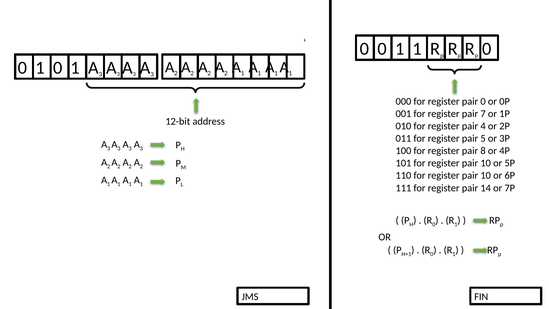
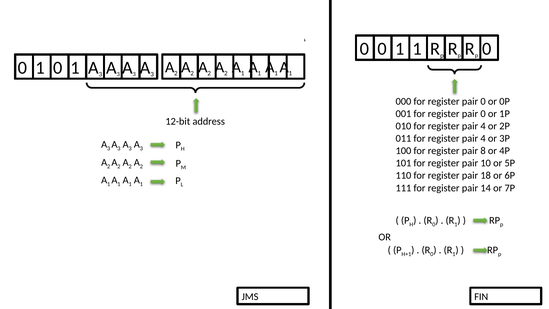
7 at (483, 114): 7 -> 0
5 at (483, 138): 5 -> 4
10 at (486, 175): 10 -> 18
